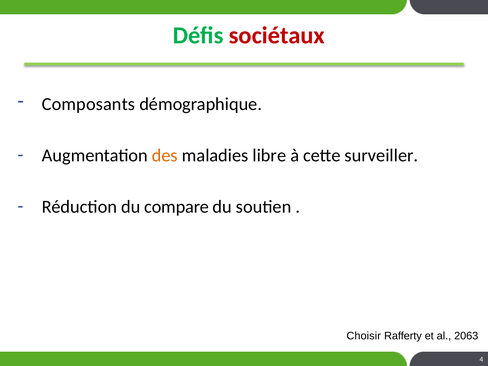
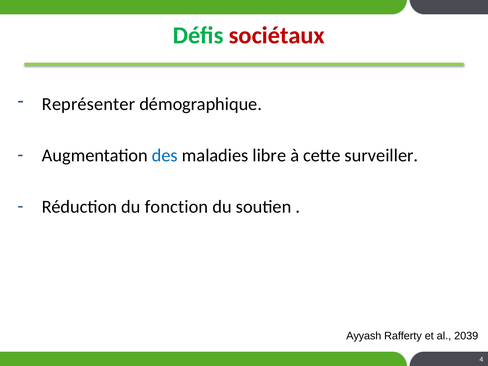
Composants: Composants -> Représenter
des colour: orange -> blue
compare: compare -> fonction
Choisir: Choisir -> Ayyash
2063: 2063 -> 2039
